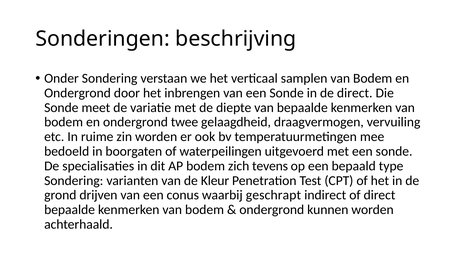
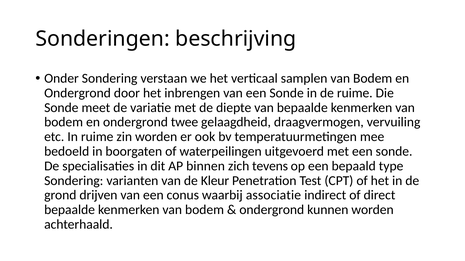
de direct: direct -> ruime
AP bodem: bodem -> binnen
geschrapt: geschrapt -> associatie
